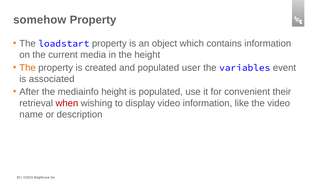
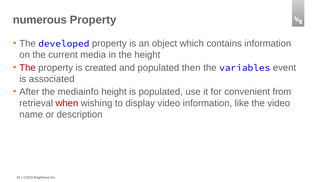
somehow: somehow -> numerous
loadstart: loadstart -> developed
The at (28, 68) colour: orange -> red
user: user -> then
their: their -> from
